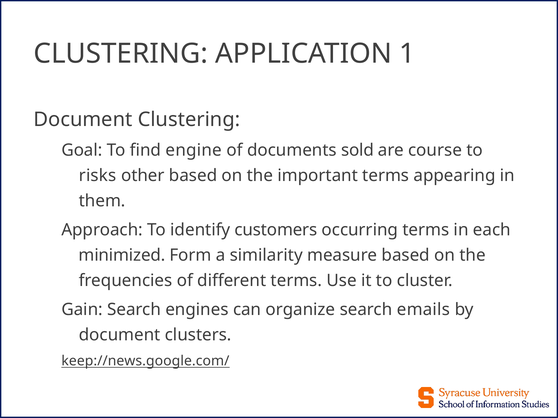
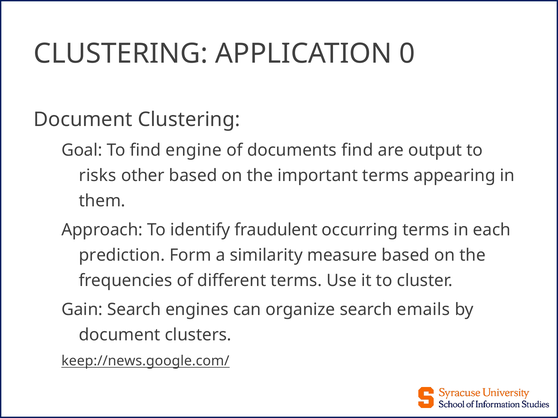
1: 1 -> 0
documents sold: sold -> find
course: course -> output
customers: customers -> fraudulent
minimized: minimized -> prediction
